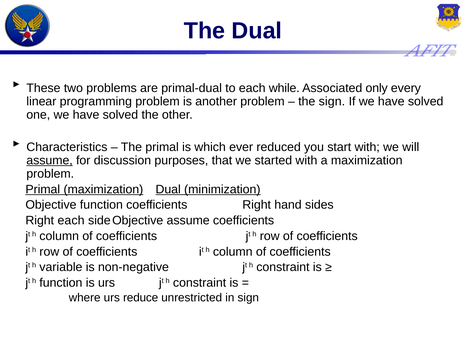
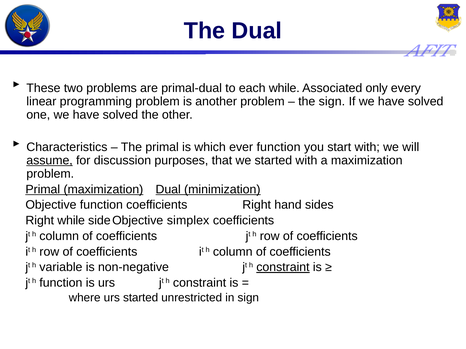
ever reduced: reduced -> function
Right each: each -> while
assume at (188, 221): assume -> simplex
constraint at (283, 268) underline: none -> present
urs reduce: reduce -> started
